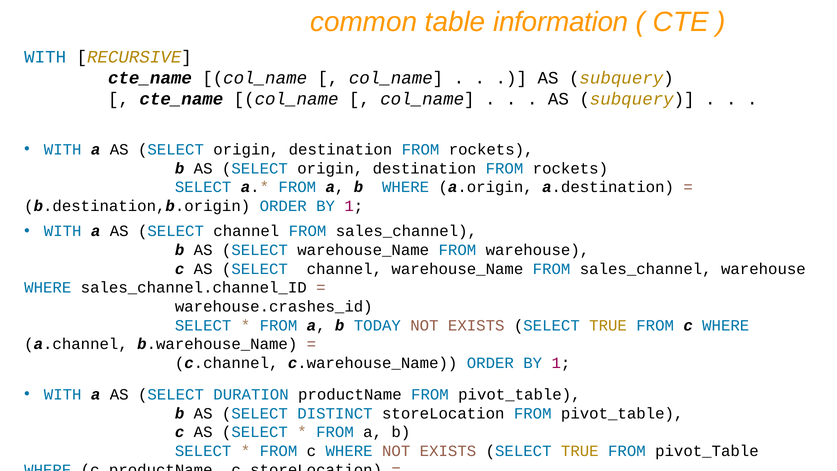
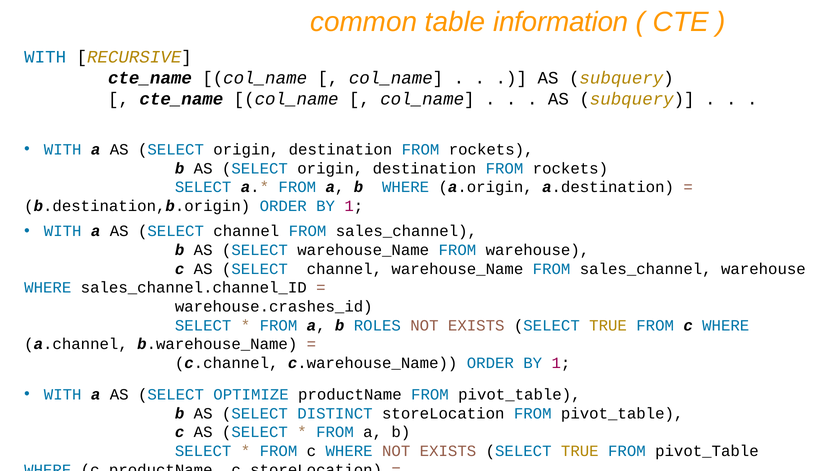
TODAY: TODAY -> ROLES
DURATION: DURATION -> OPTIMIZE
